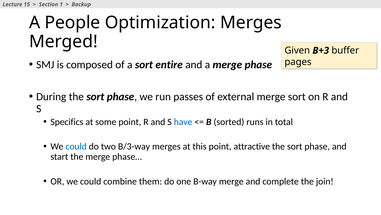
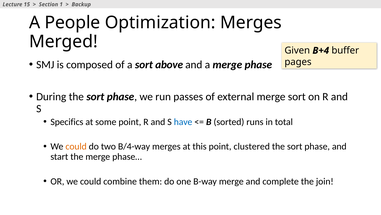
B+3: B+3 -> B+4
entire: entire -> above
could at (76, 146) colour: blue -> orange
B/3-way: B/3-way -> B/4-way
attractive: attractive -> clustered
